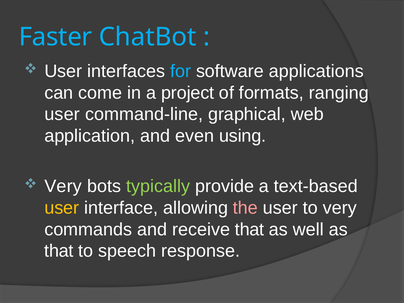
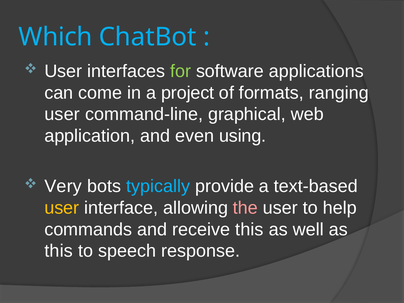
Faster: Faster -> Which
for colour: light blue -> light green
typically colour: light green -> light blue
to very: very -> help
receive that: that -> this
that at (59, 251): that -> this
